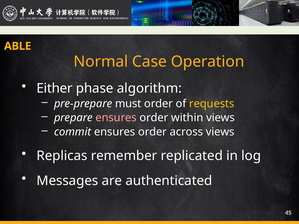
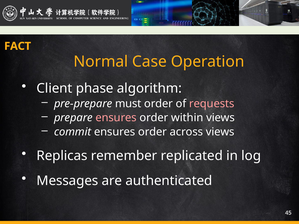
ABLE: ABLE -> FACT
Either: Either -> Client
requests colour: yellow -> pink
